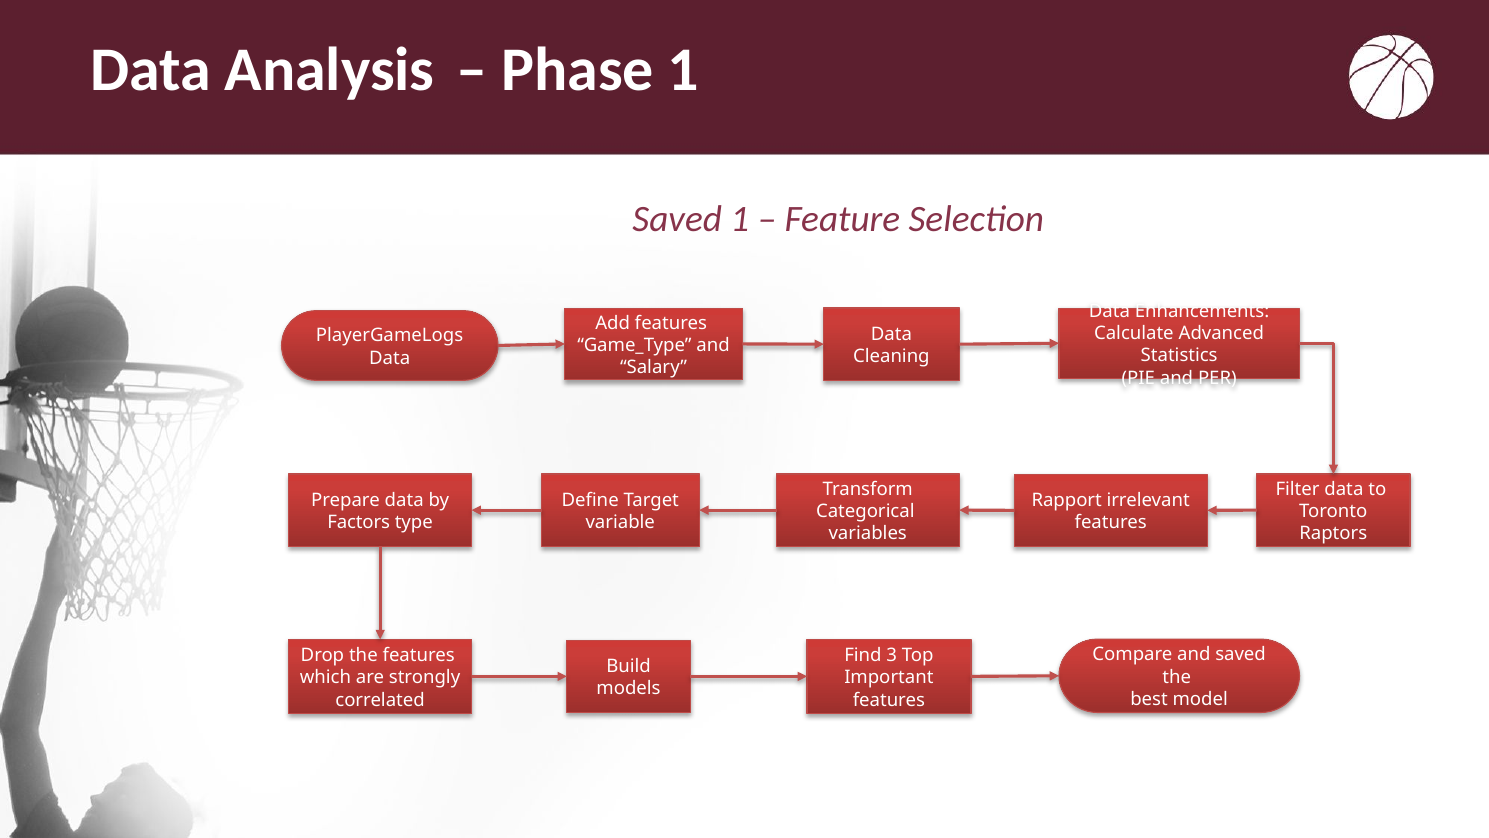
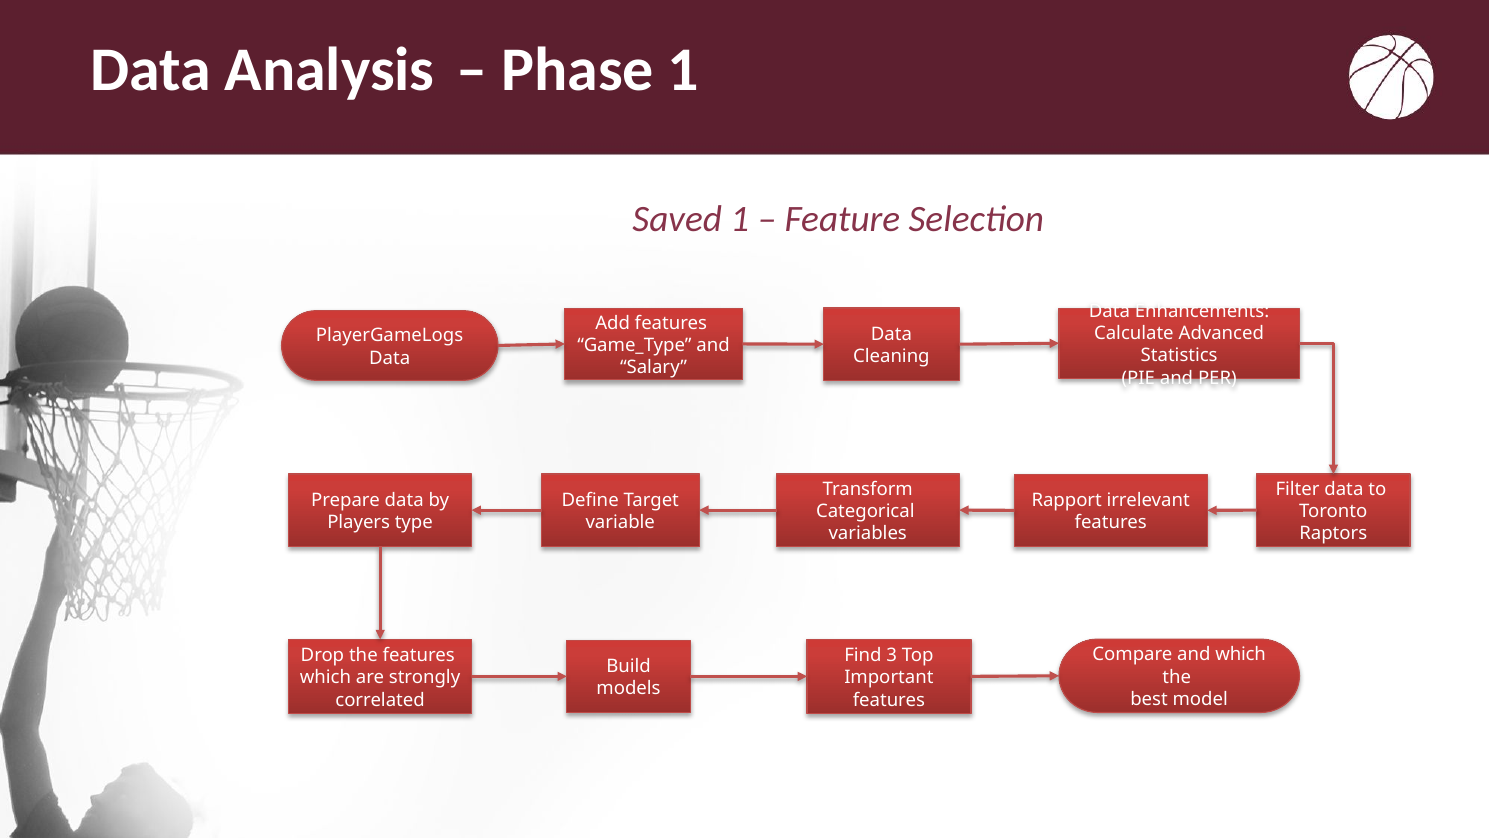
Factors: Factors -> Players
and saved: saved -> which
